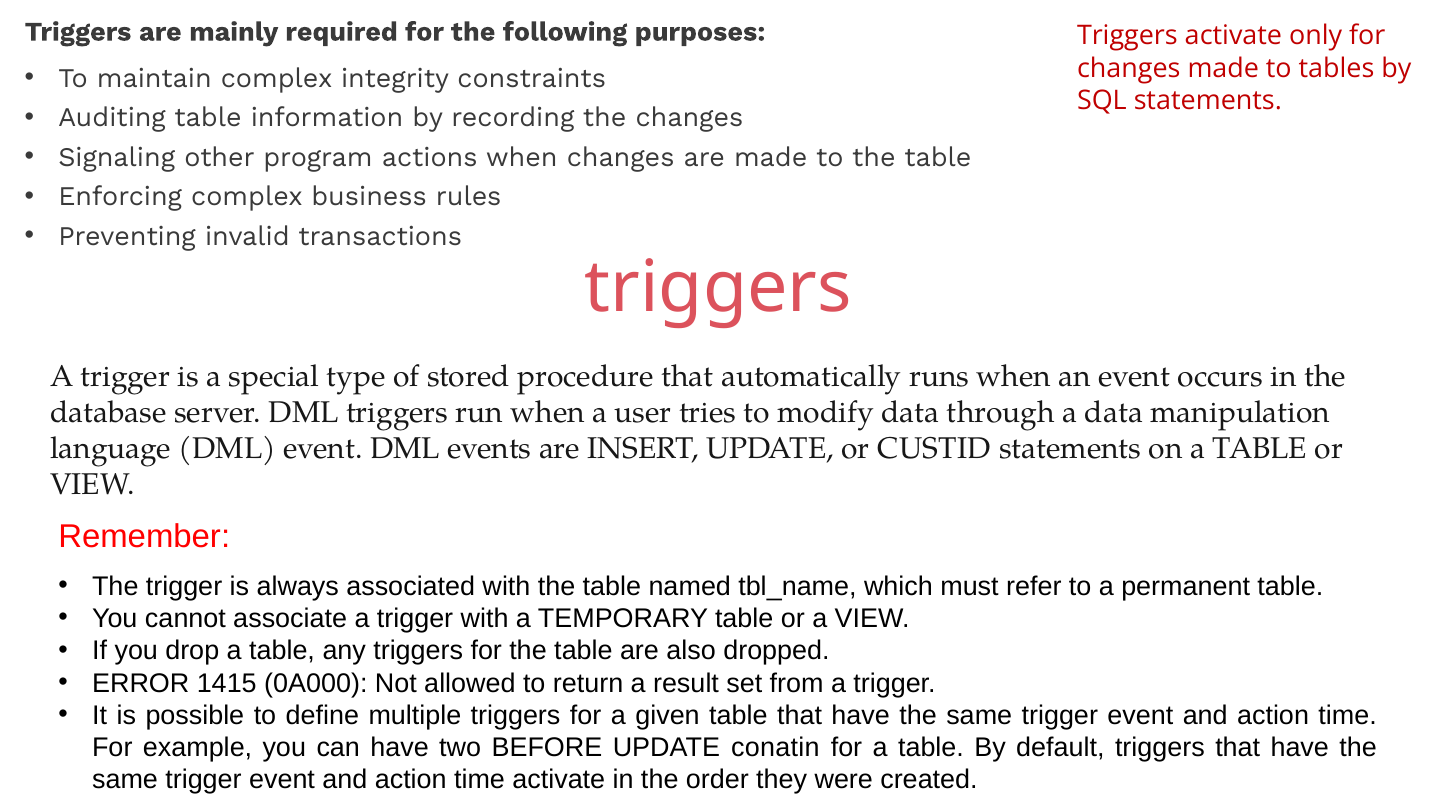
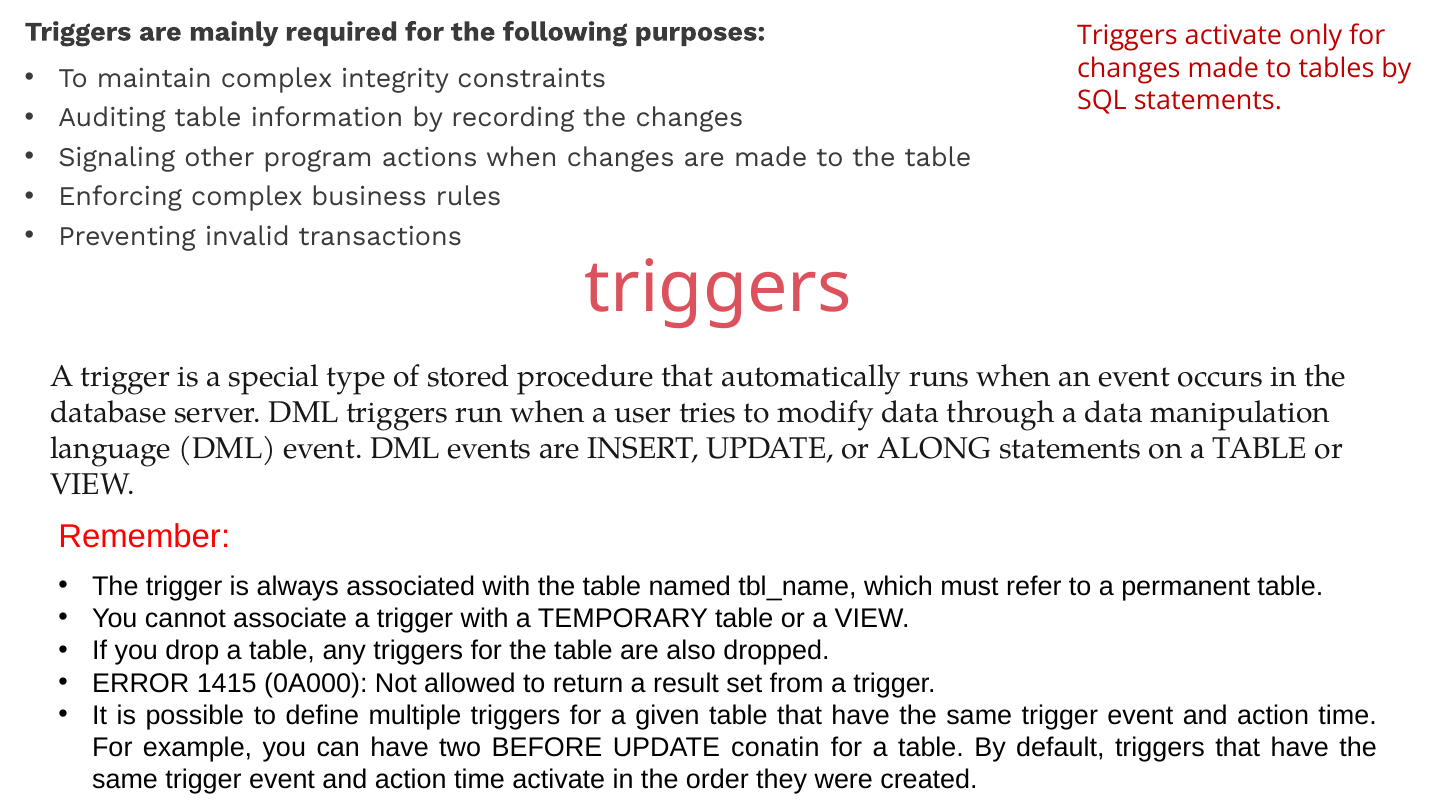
CUSTID: CUSTID -> ALONG
